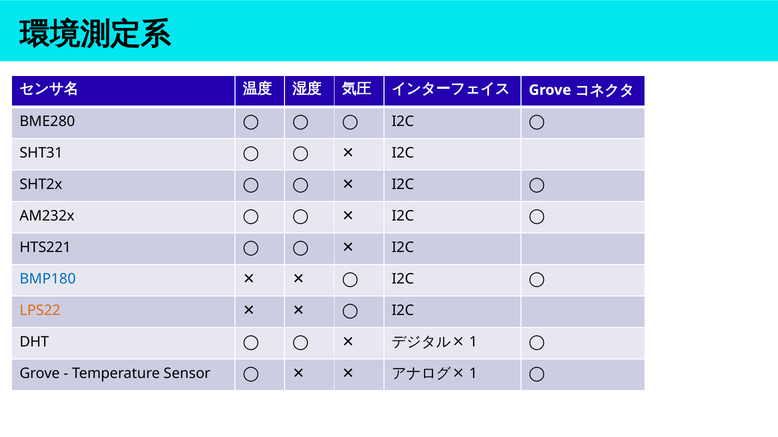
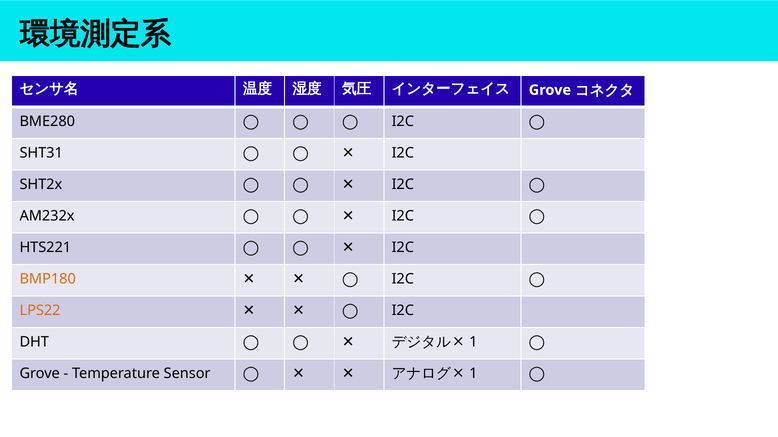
BMP180 colour: blue -> orange
